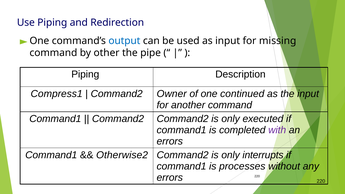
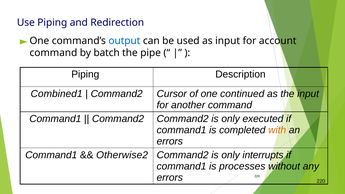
missing: missing -> account
other: other -> batch
Compress1: Compress1 -> Combined1
Owner: Owner -> Cursor
with colour: purple -> orange
